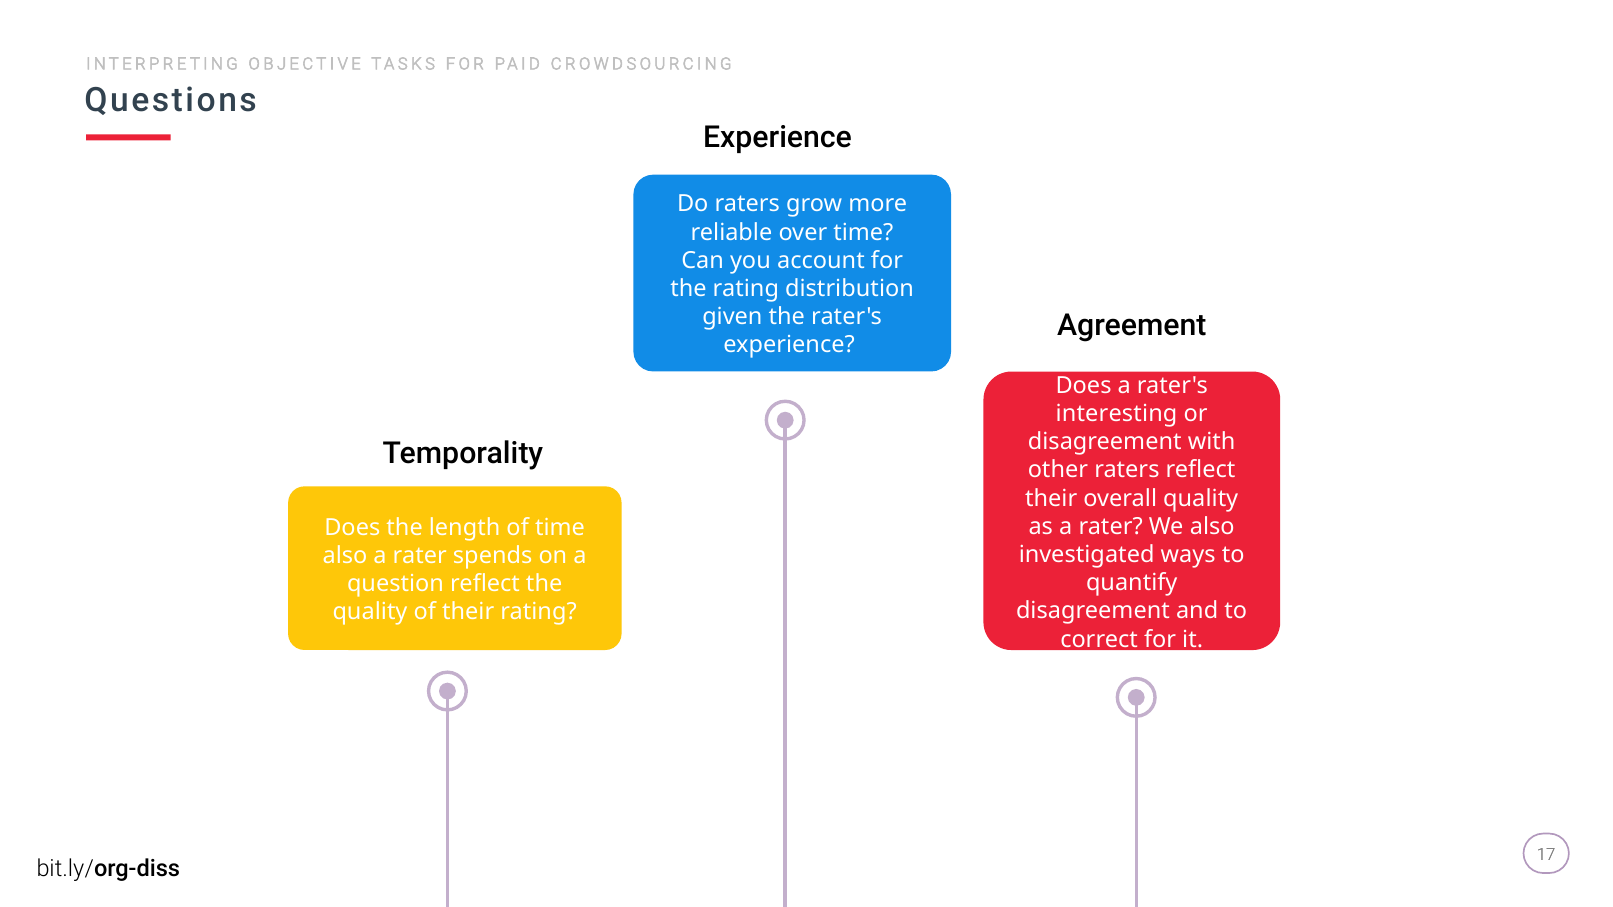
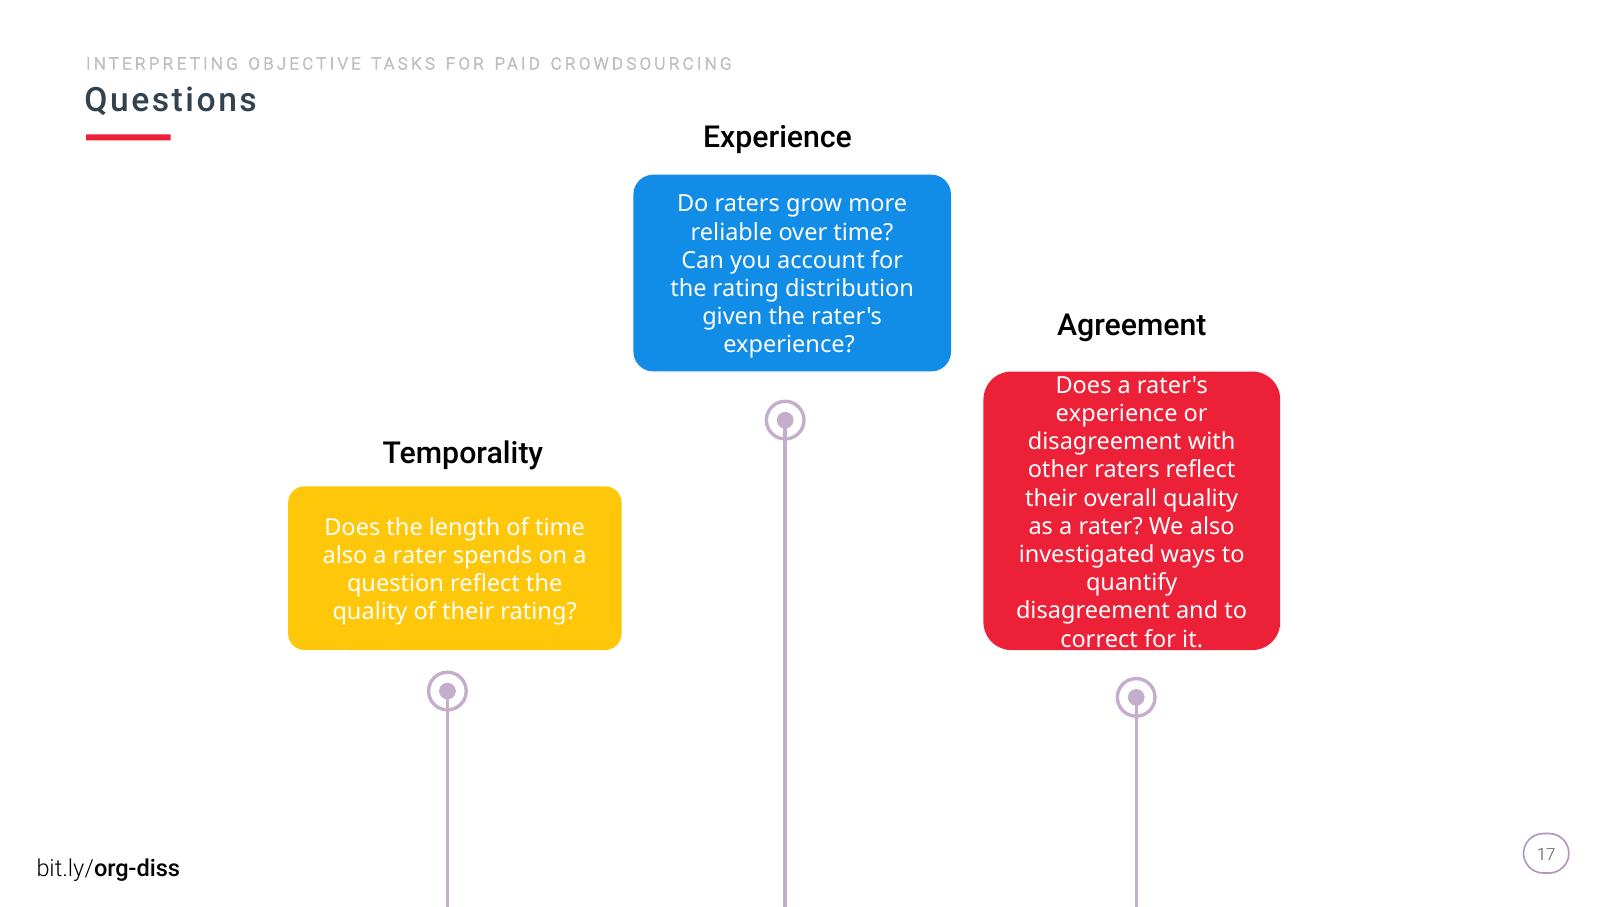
interesting at (1117, 414): interesting -> experience
